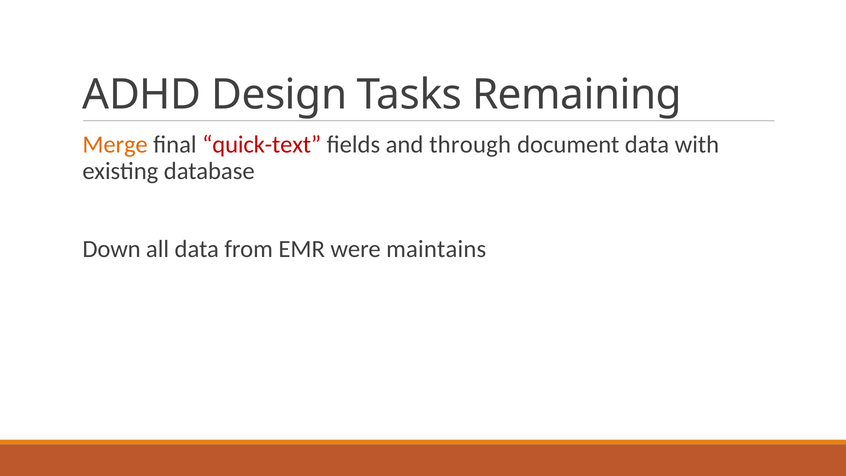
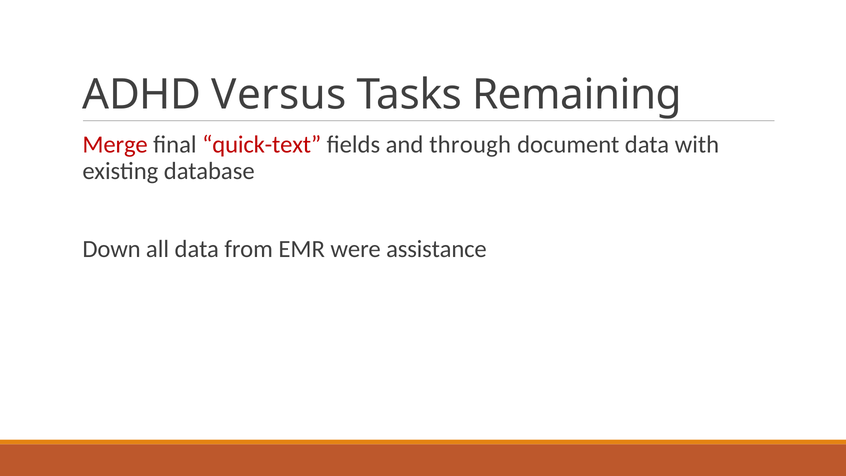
Design: Design -> Versus
Merge colour: orange -> red
maintains: maintains -> assistance
